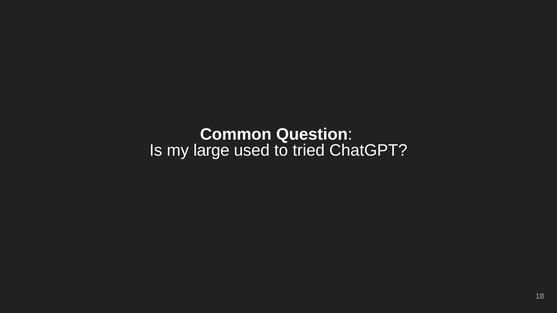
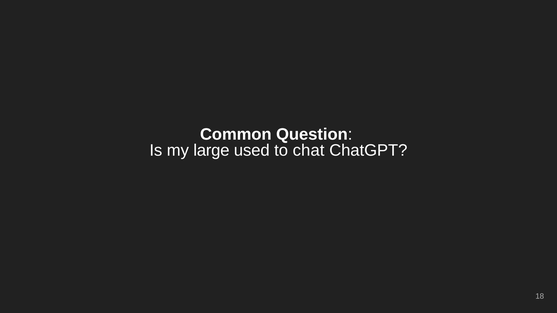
tried: tried -> chat
